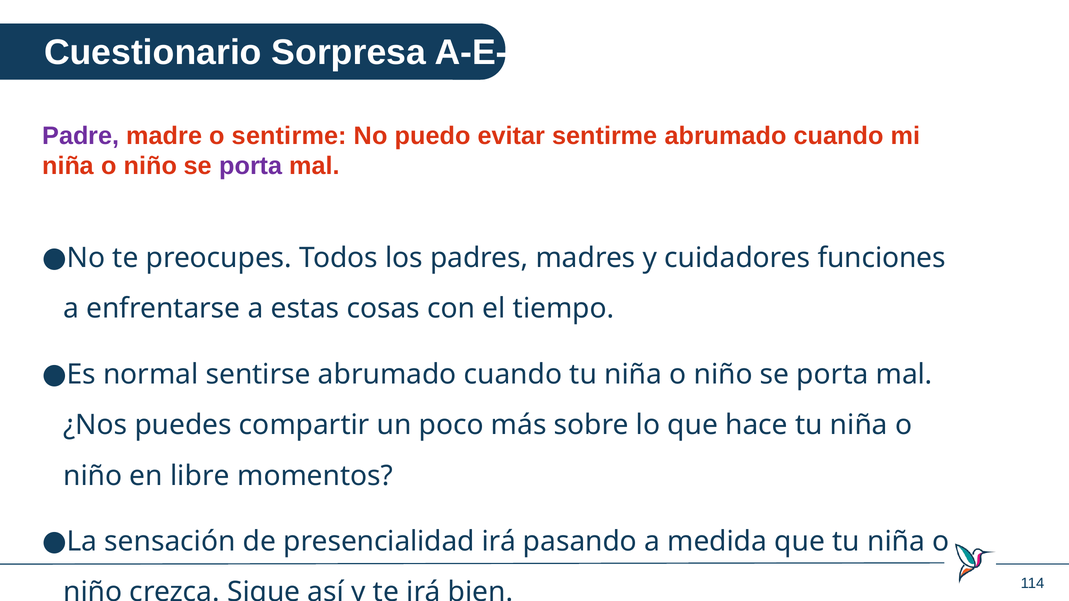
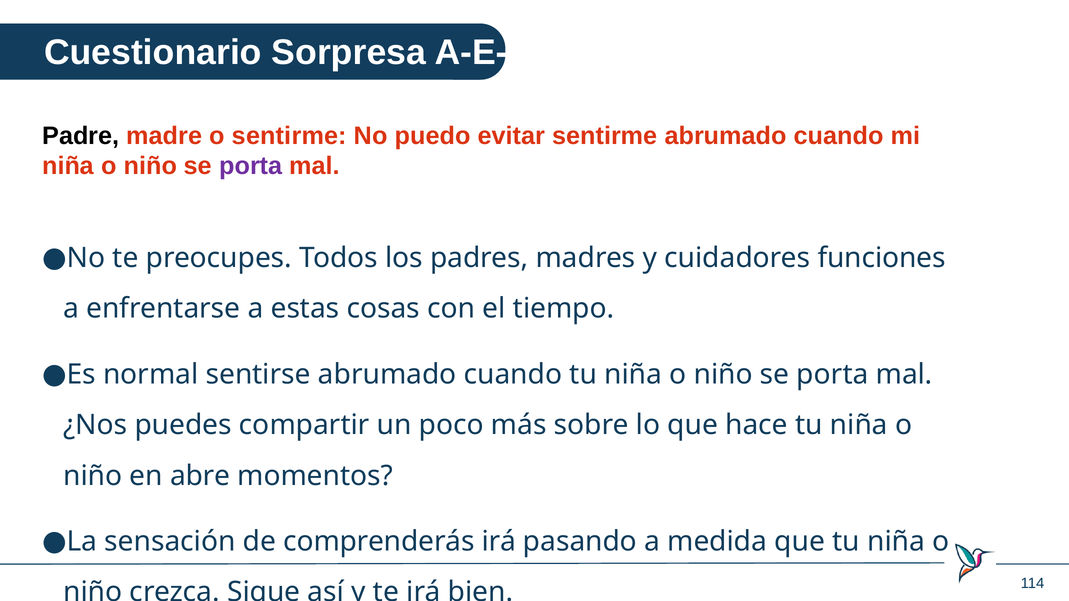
Padre colour: purple -> black
libre: libre -> abre
presencialidad: presencialidad -> comprenderás
